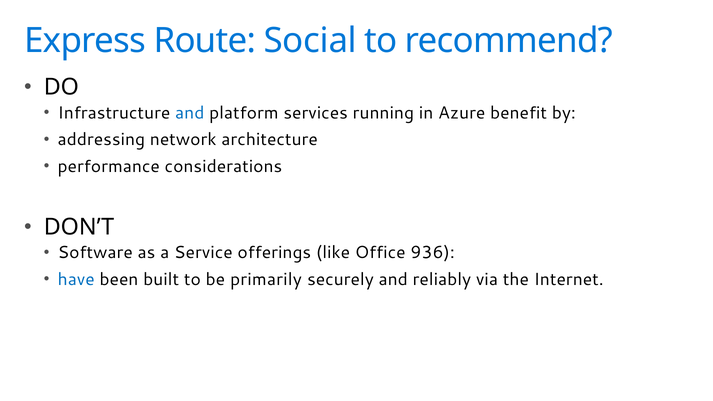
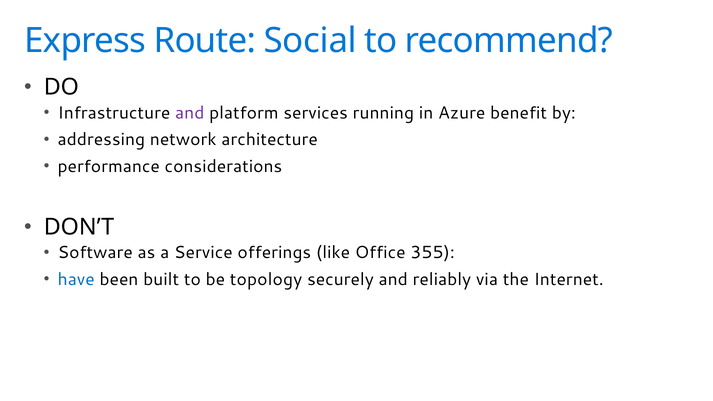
and at (190, 113) colour: blue -> purple
936: 936 -> 355
primarily: primarily -> topology
